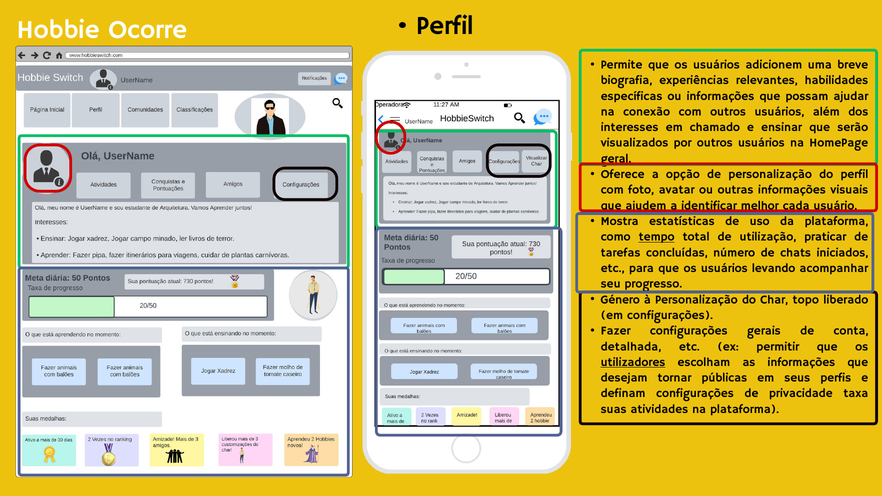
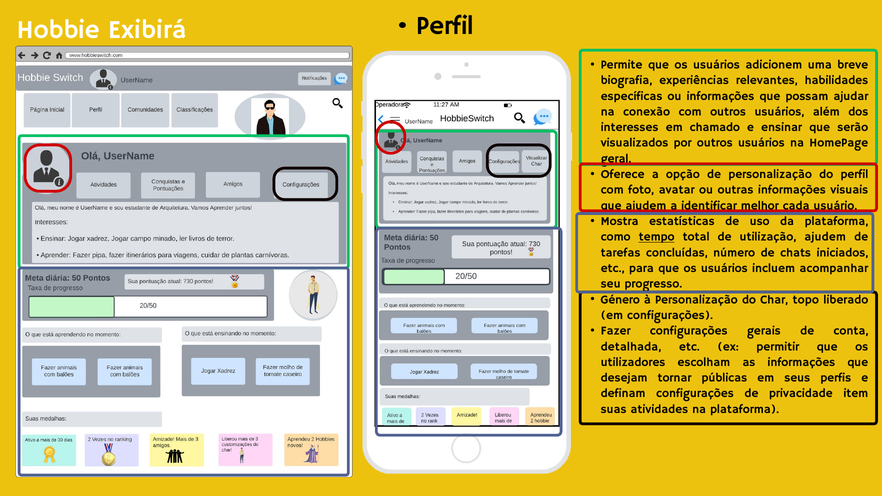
Ocorre: Ocorre -> Exibirá
utilização praticar: praticar -> ajudem
levando: levando -> incluem
utilizadores underline: present -> none
taxa: taxa -> item
